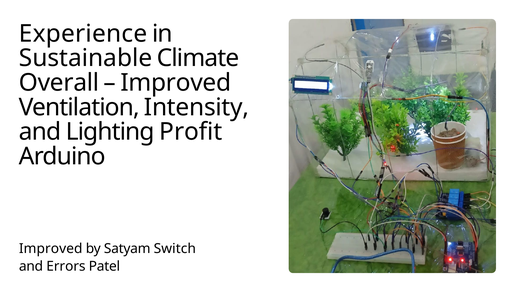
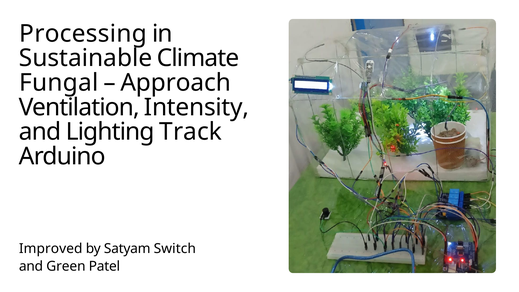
Experience: Experience -> Processing
Overall: Overall -> Fungal
Improved at (176, 83): Improved -> Approach
Profit: Profit -> Track
Errors: Errors -> Green
